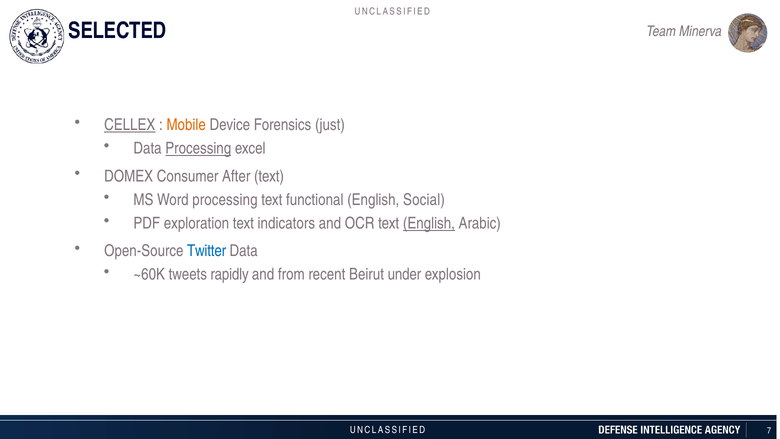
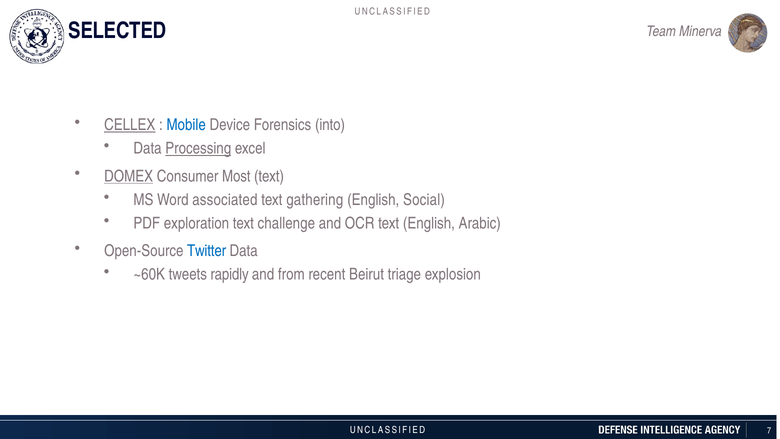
Mobile colour: orange -> blue
just: just -> into
DOMEX underline: none -> present
After: After -> Most
Word processing: processing -> associated
functional: functional -> gathering
indicators: indicators -> challenge
English at (429, 223) underline: present -> none
under: under -> triage
